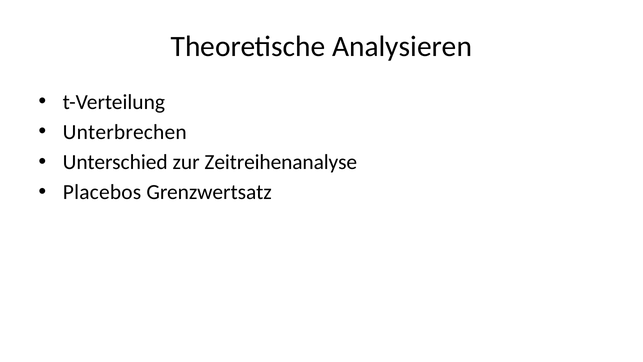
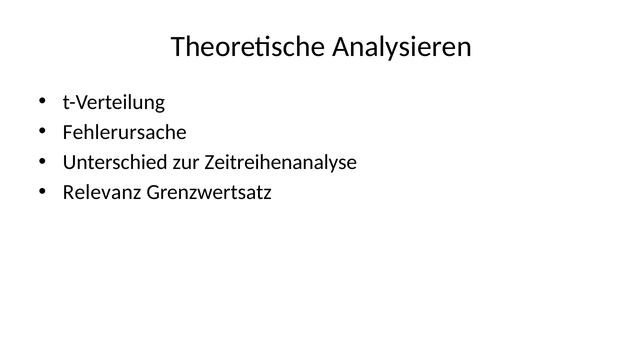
Unterbrechen: Unterbrechen -> Fehlerursache
Placebos: Placebos -> Relevanz
